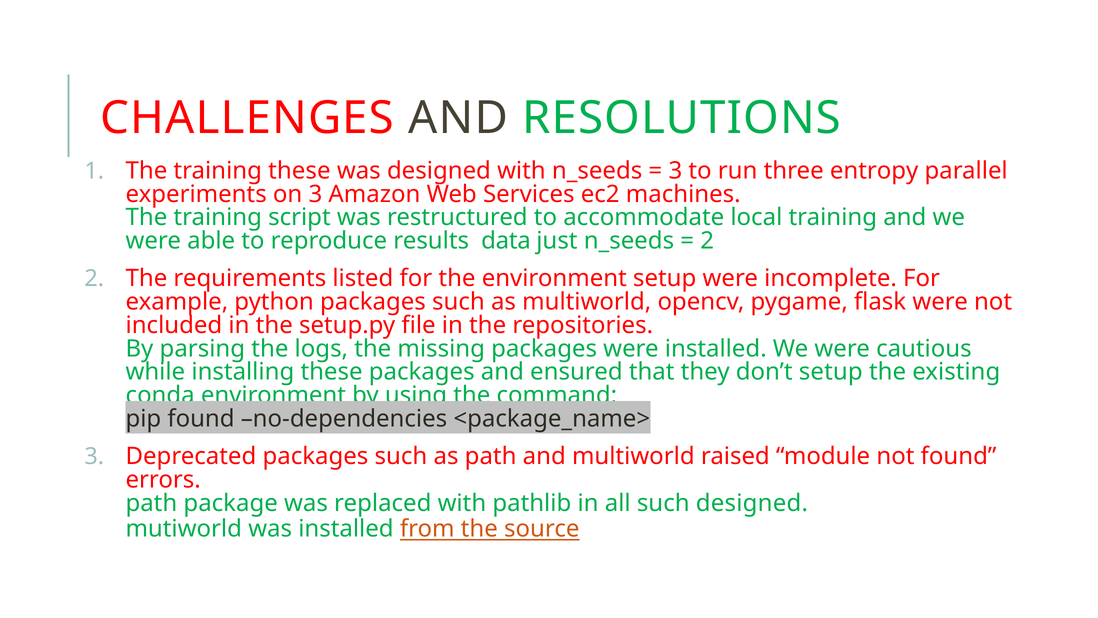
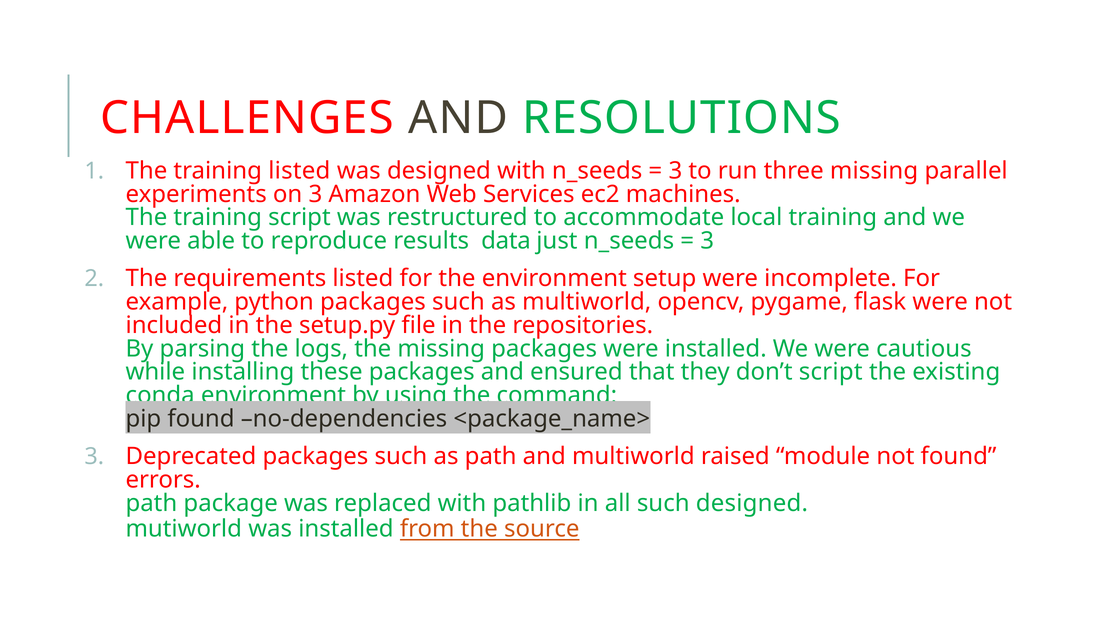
training these: these -> listed
three entropy: entropy -> missing
2 at (707, 241): 2 -> 3
don’t setup: setup -> script
